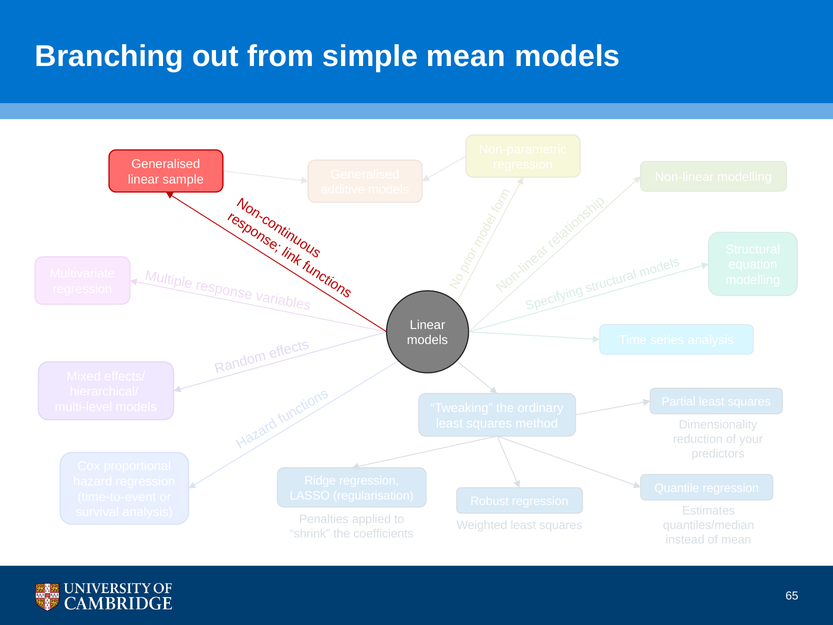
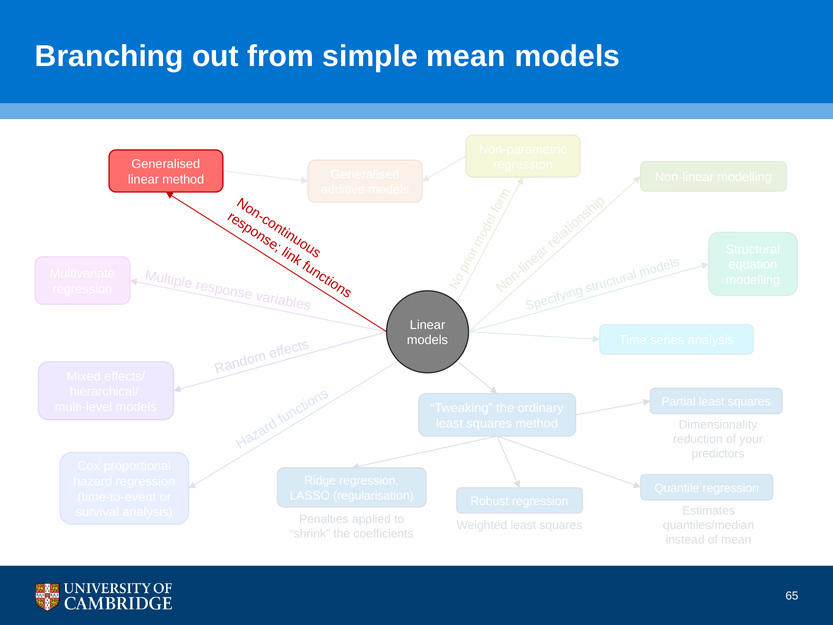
linear sample: sample -> method
